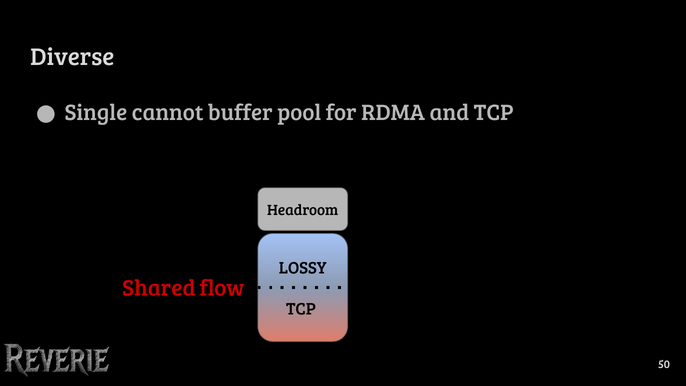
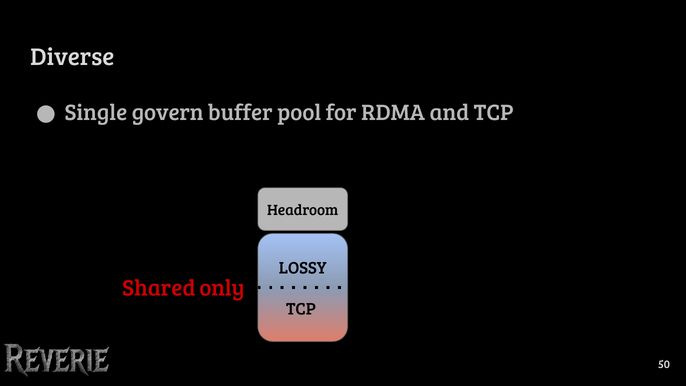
cannot: cannot -> govern
flow: flow -> only
